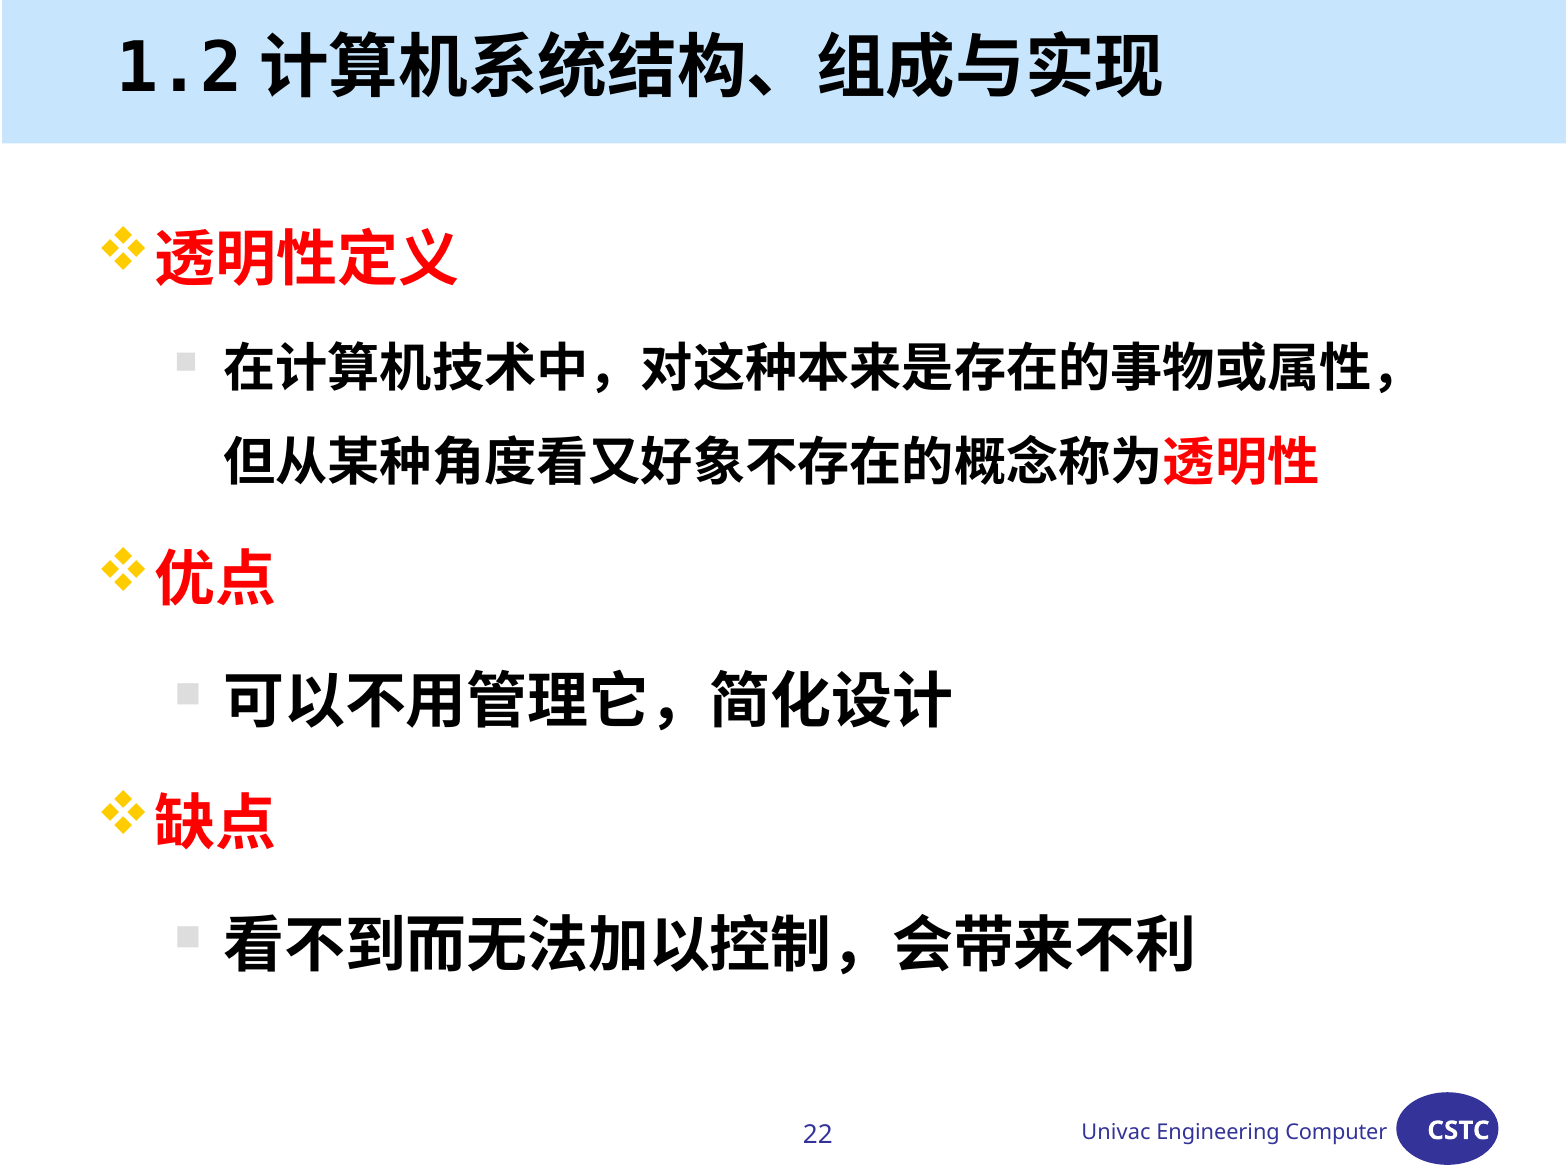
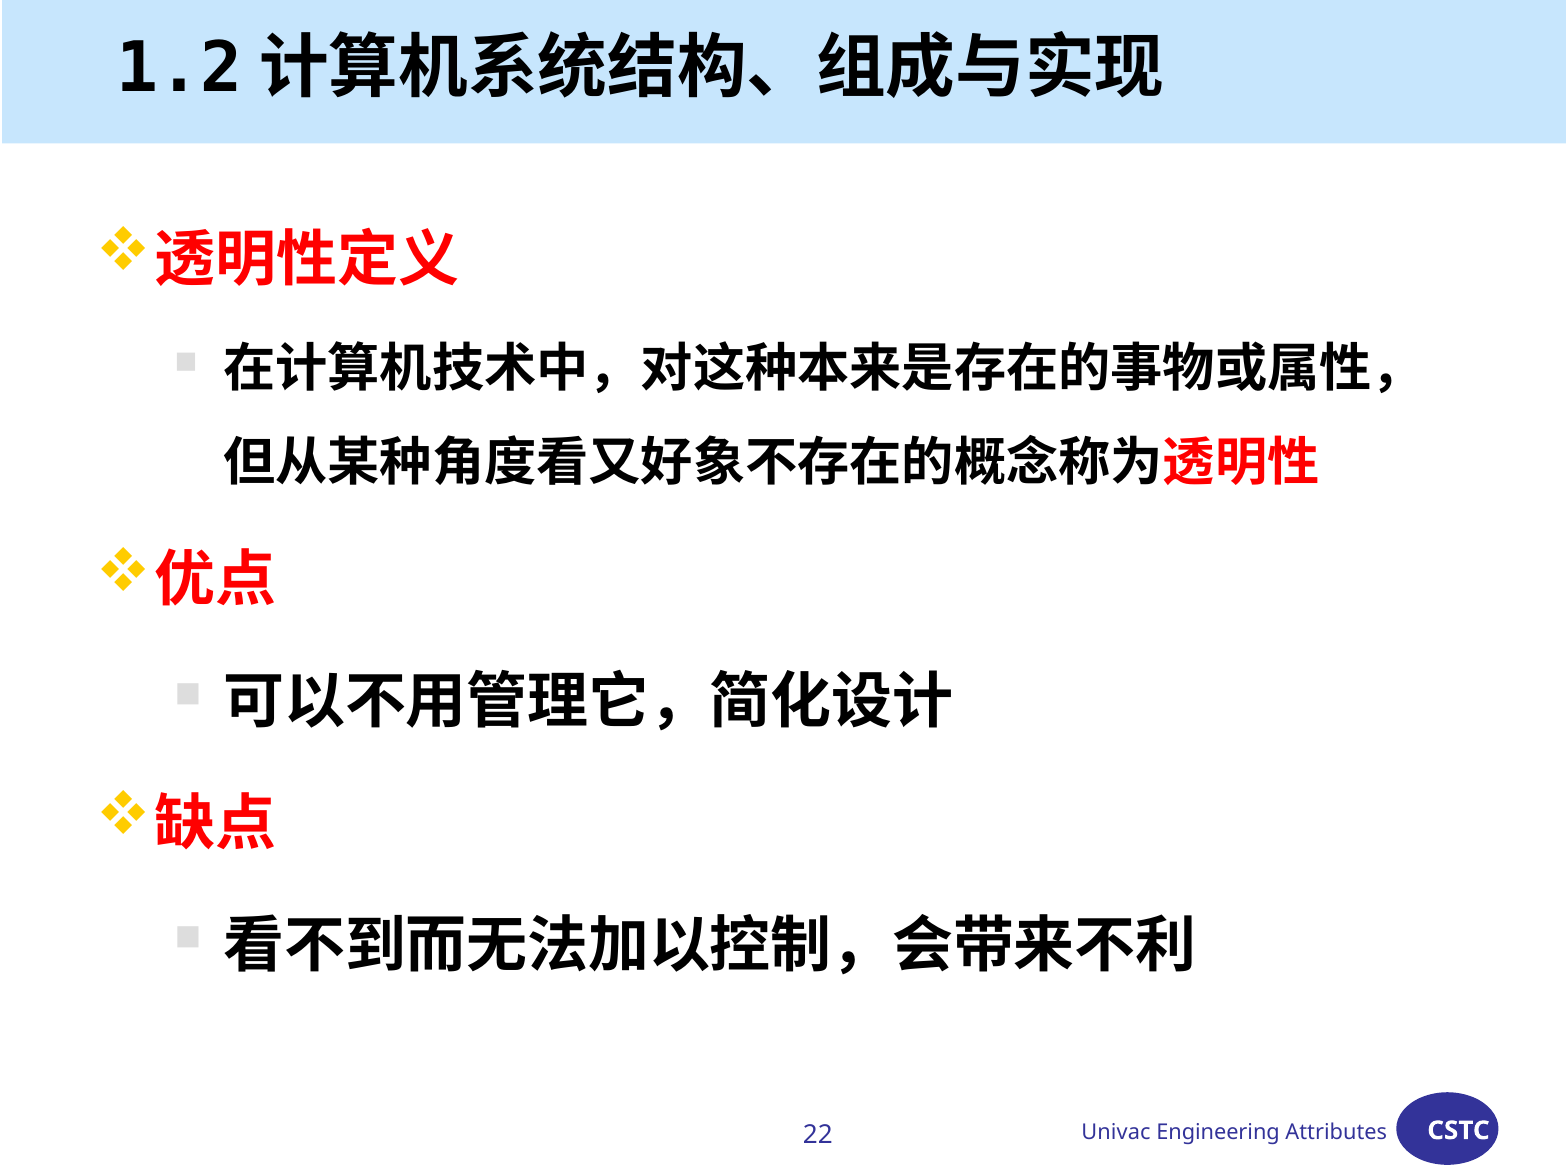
Computer: Computer -> Attributes
